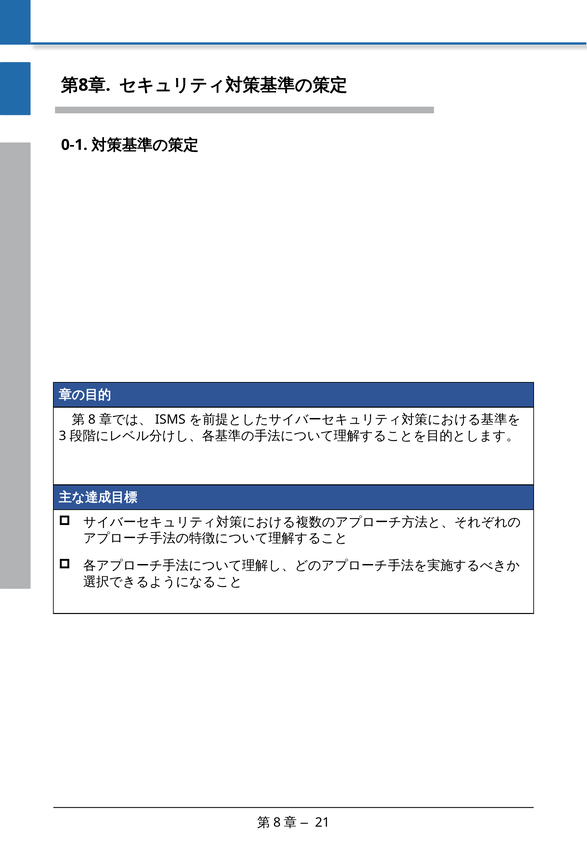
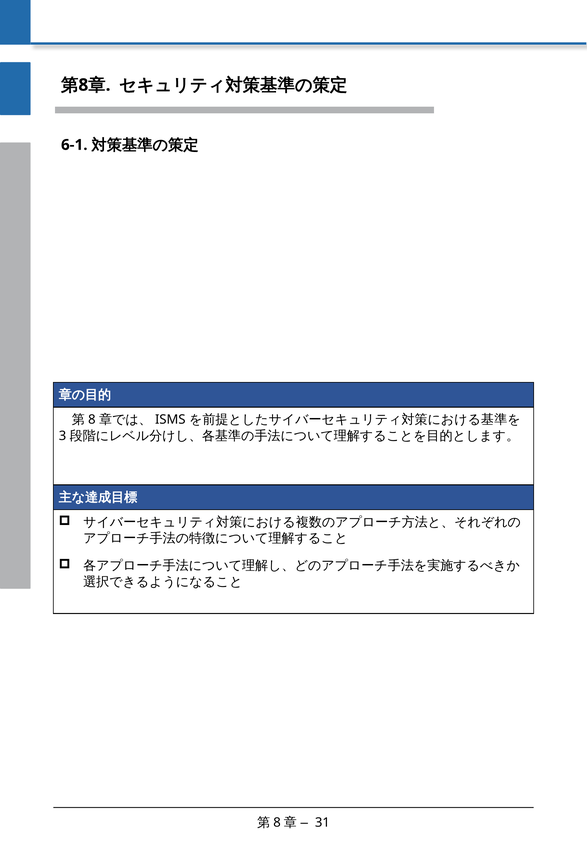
0-1: 0-1 -> 6-1
21: 21 -> 31
